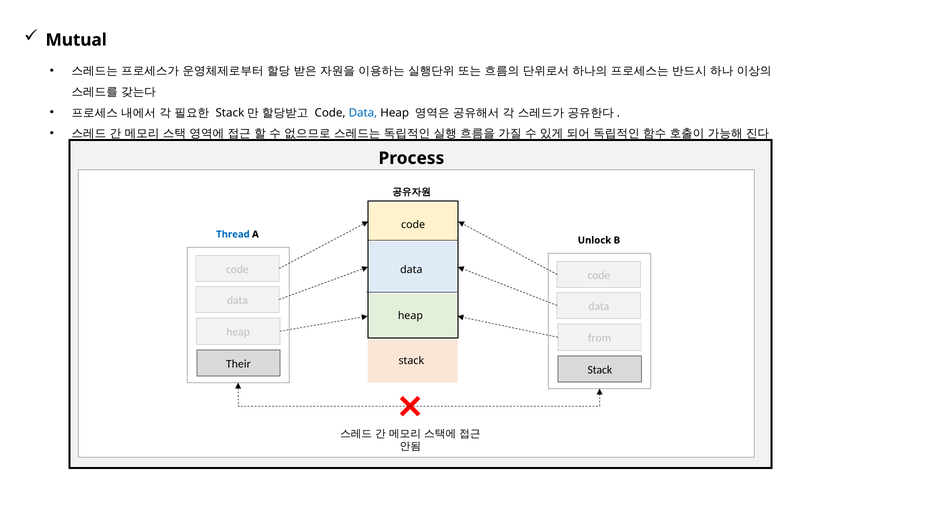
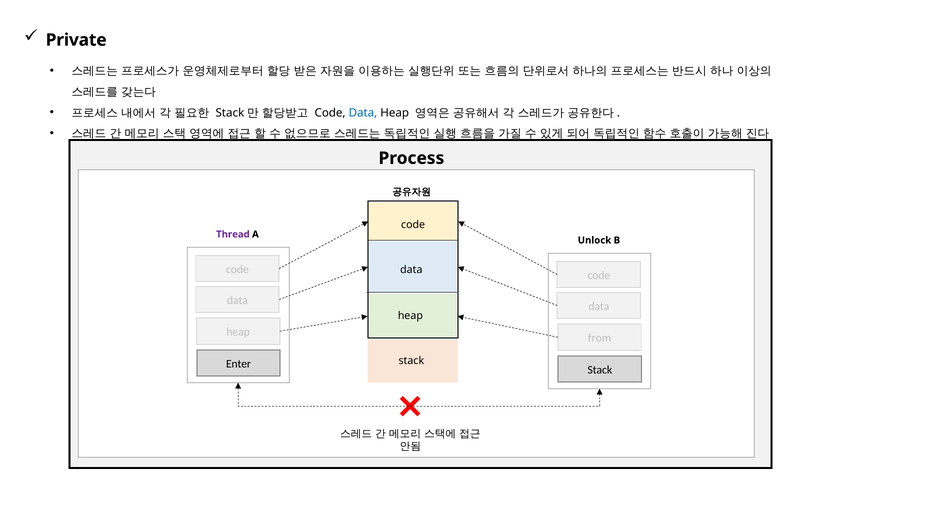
Mutual: Mutual -> Private
Thread colour: blue -> purple
Their: Their -> Enter
